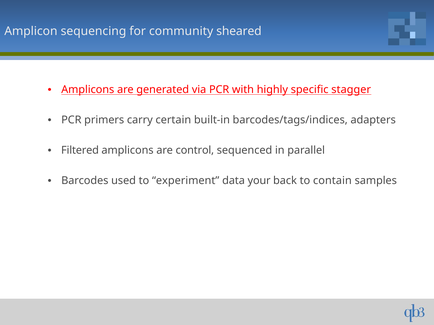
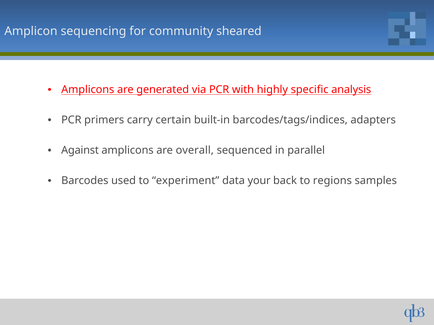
stagger: stagger -> analysis
Filtered: Filtered -> Against
control: control -> overall
contain: contain -> regions
